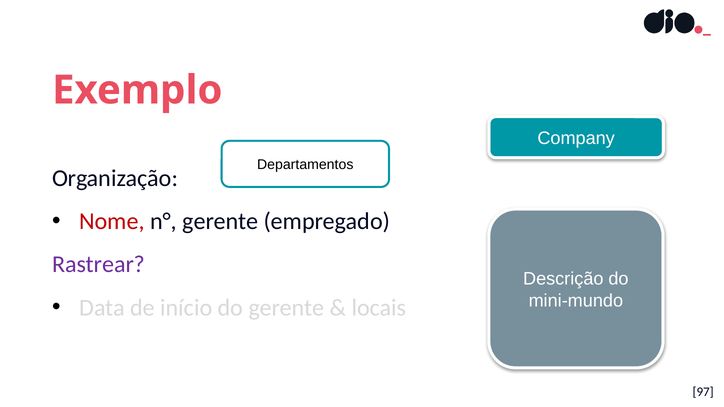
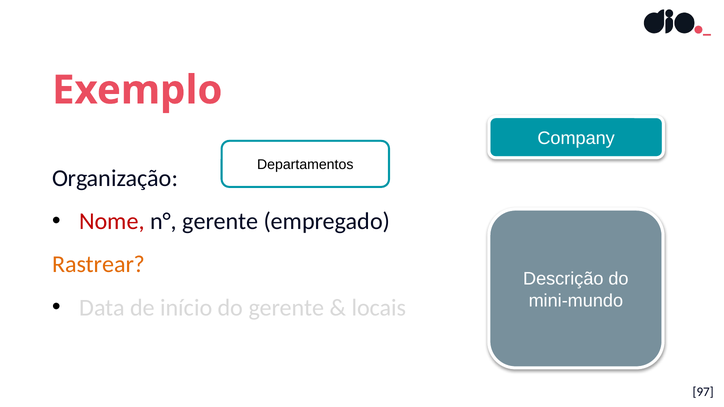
Rastrear colour: purple -> orange
